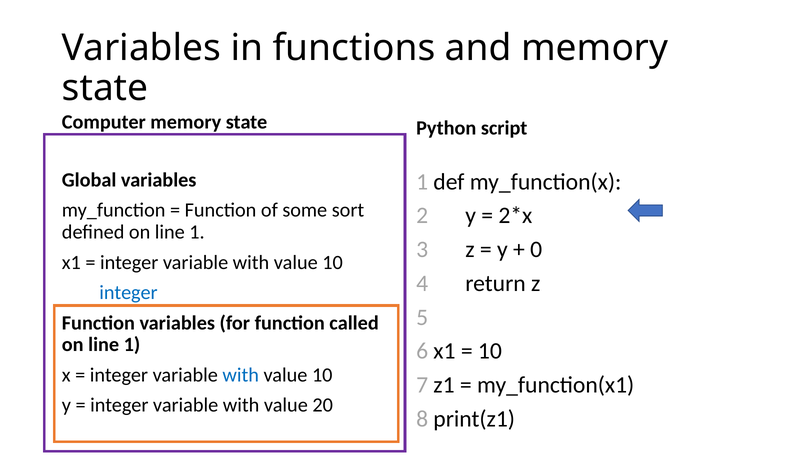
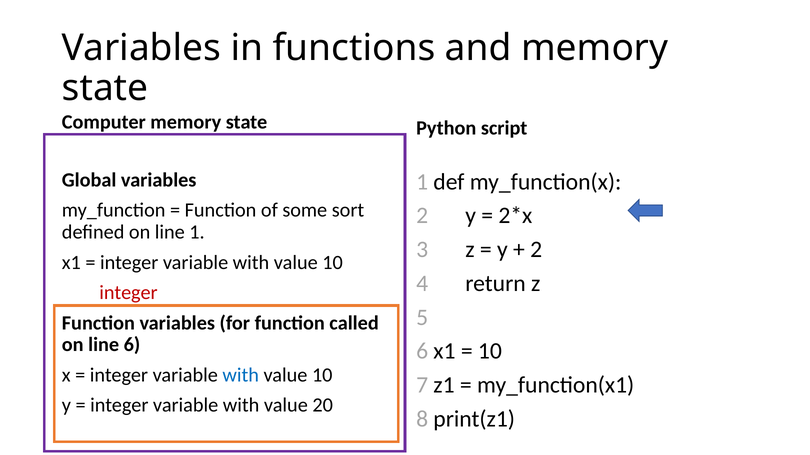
0 at (536, 250): 0 -> 2
integer at (128, 293) colour: blue -> red
1 at (132, 345): 1 -> 6
